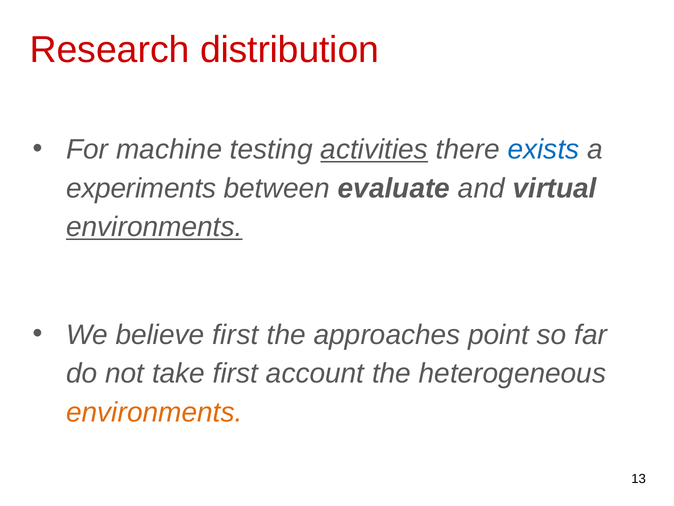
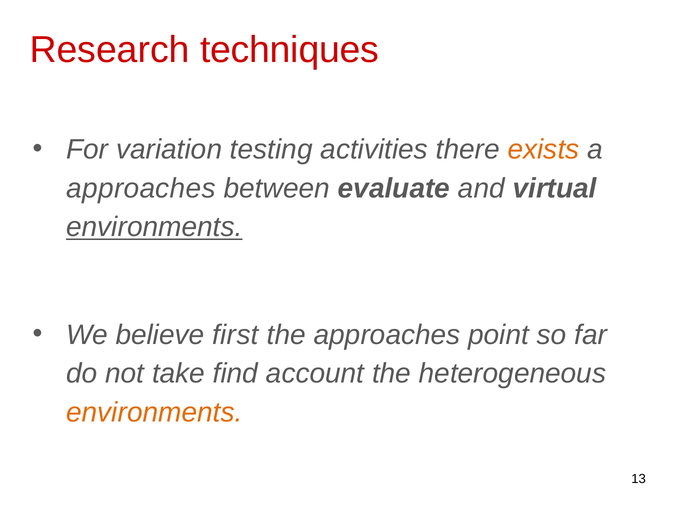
distribution: distribution -> techniques
machine: machine -> variation
activities underline: present -> none
exists colour: blue -> orange
experiments at (141, 188): experiments -> approaches
take first: first -> find
